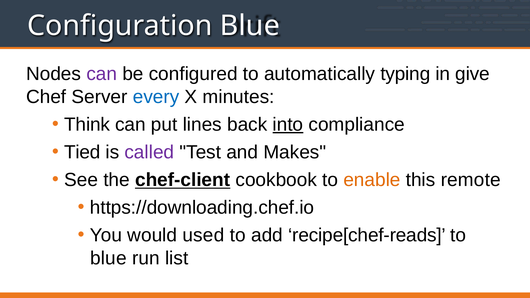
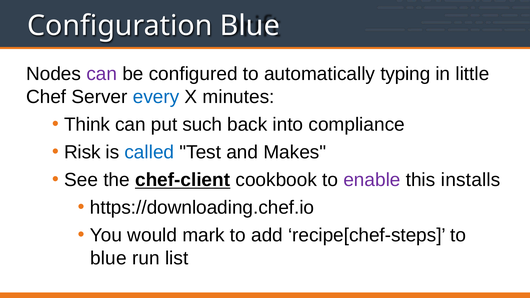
give: give -> little
lines: lines -> such
into underline: present -> none
Tied: Tied -> Risk
called colour: purple -> blue
enable colour: orange -> purple
remote: remote -> installs
used: used -> mark
recipe[chef-reads: recipe[chef-reads -> recipe[chef-steps
